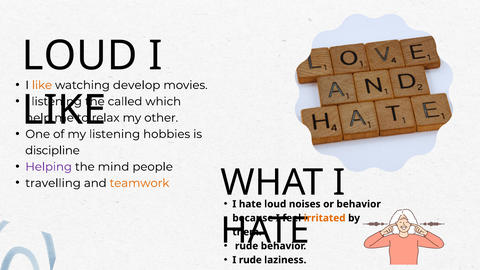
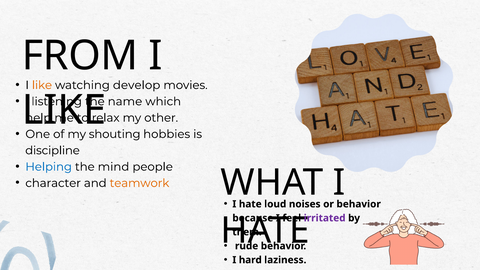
LOUD at (80, 56): LOUD -> FROM
called: called -> name
listening at (115, 134): listening -> shouting
Helping colour: purple -> blue
travelling: travelling -> character
irritated colour: orange -> purple
I rude: rude -> hard
